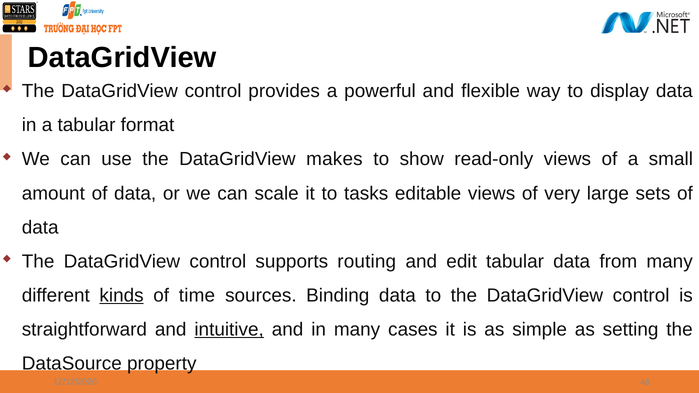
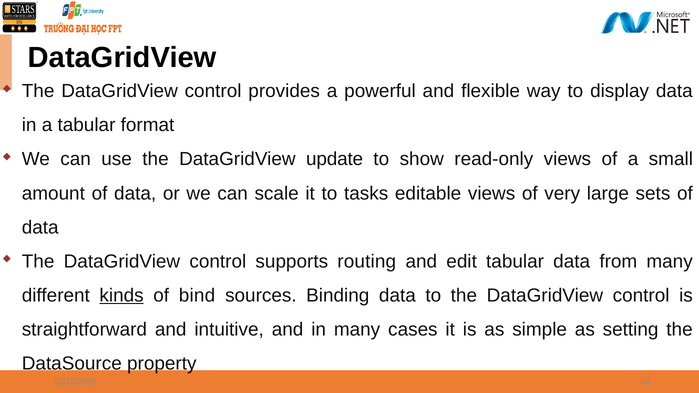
makes: makes -> update
time: time -> bind
intuitive underline: present -> none
